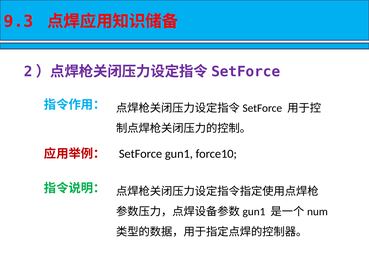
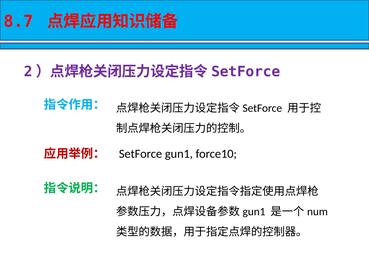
9.3: 9.3 -> 8.7
